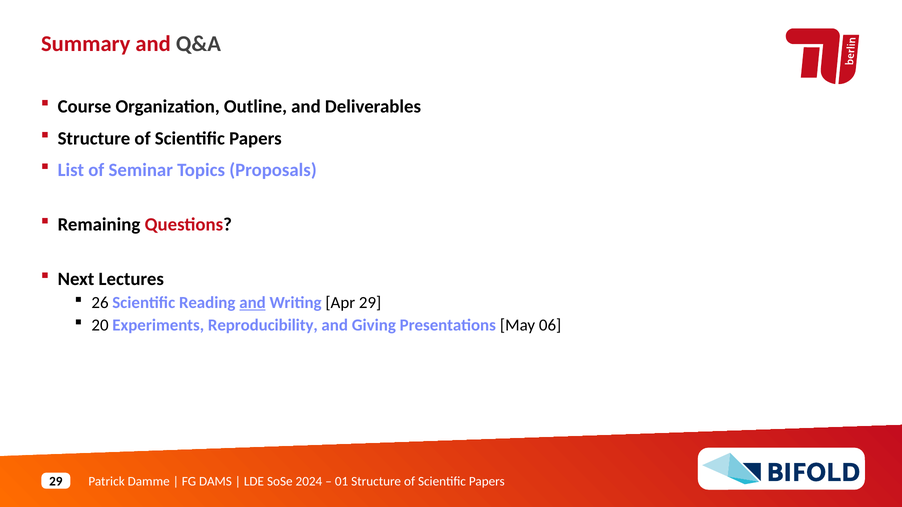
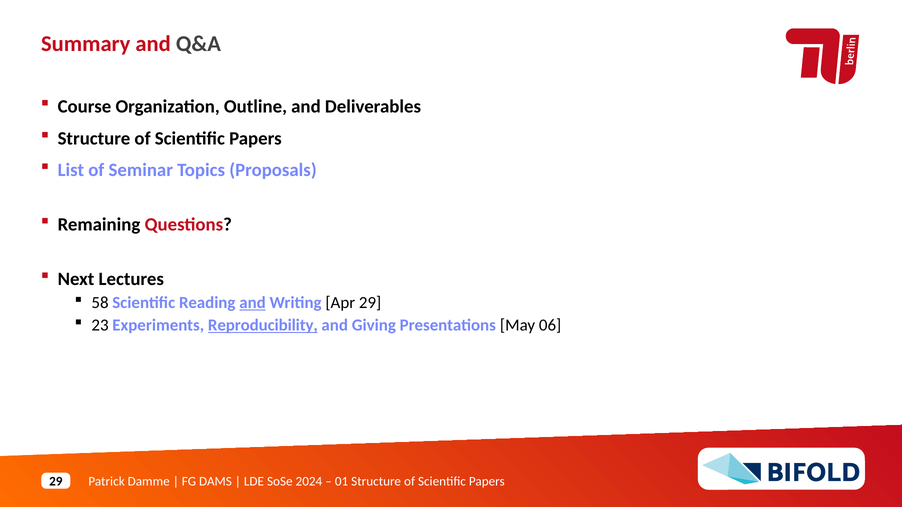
26: 26 -> 58
20: 20 -> 23
Reproducibility underline: none -> present
